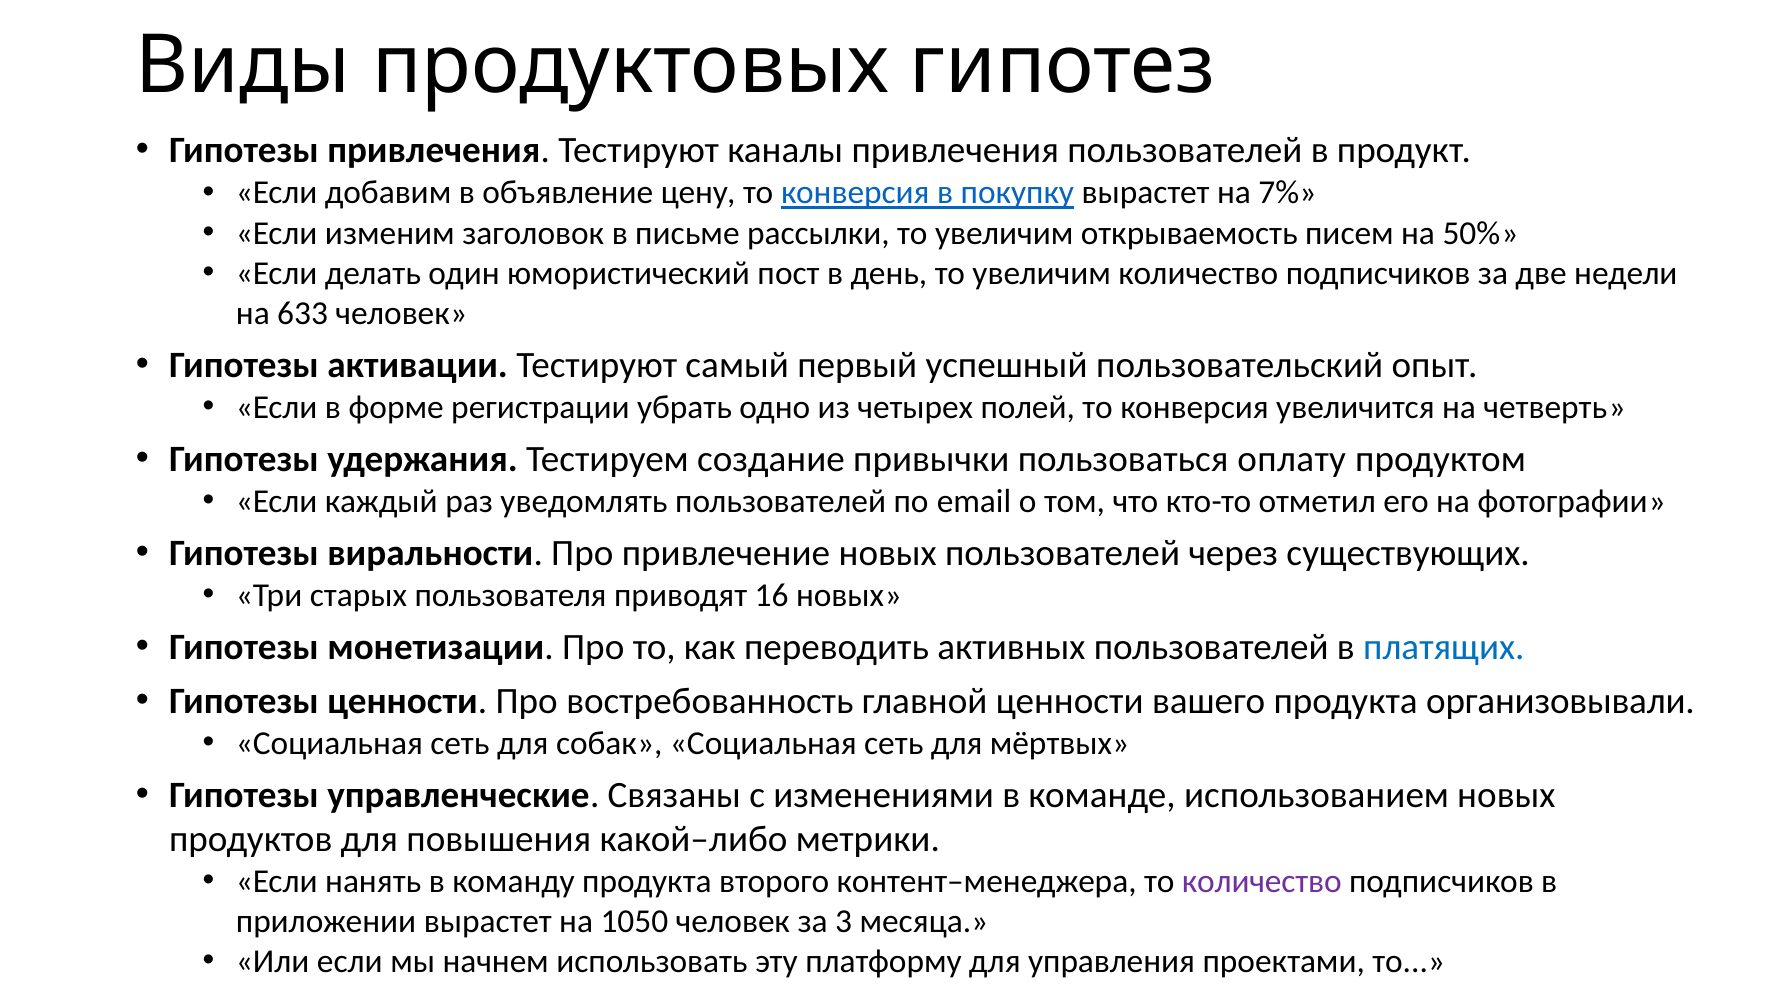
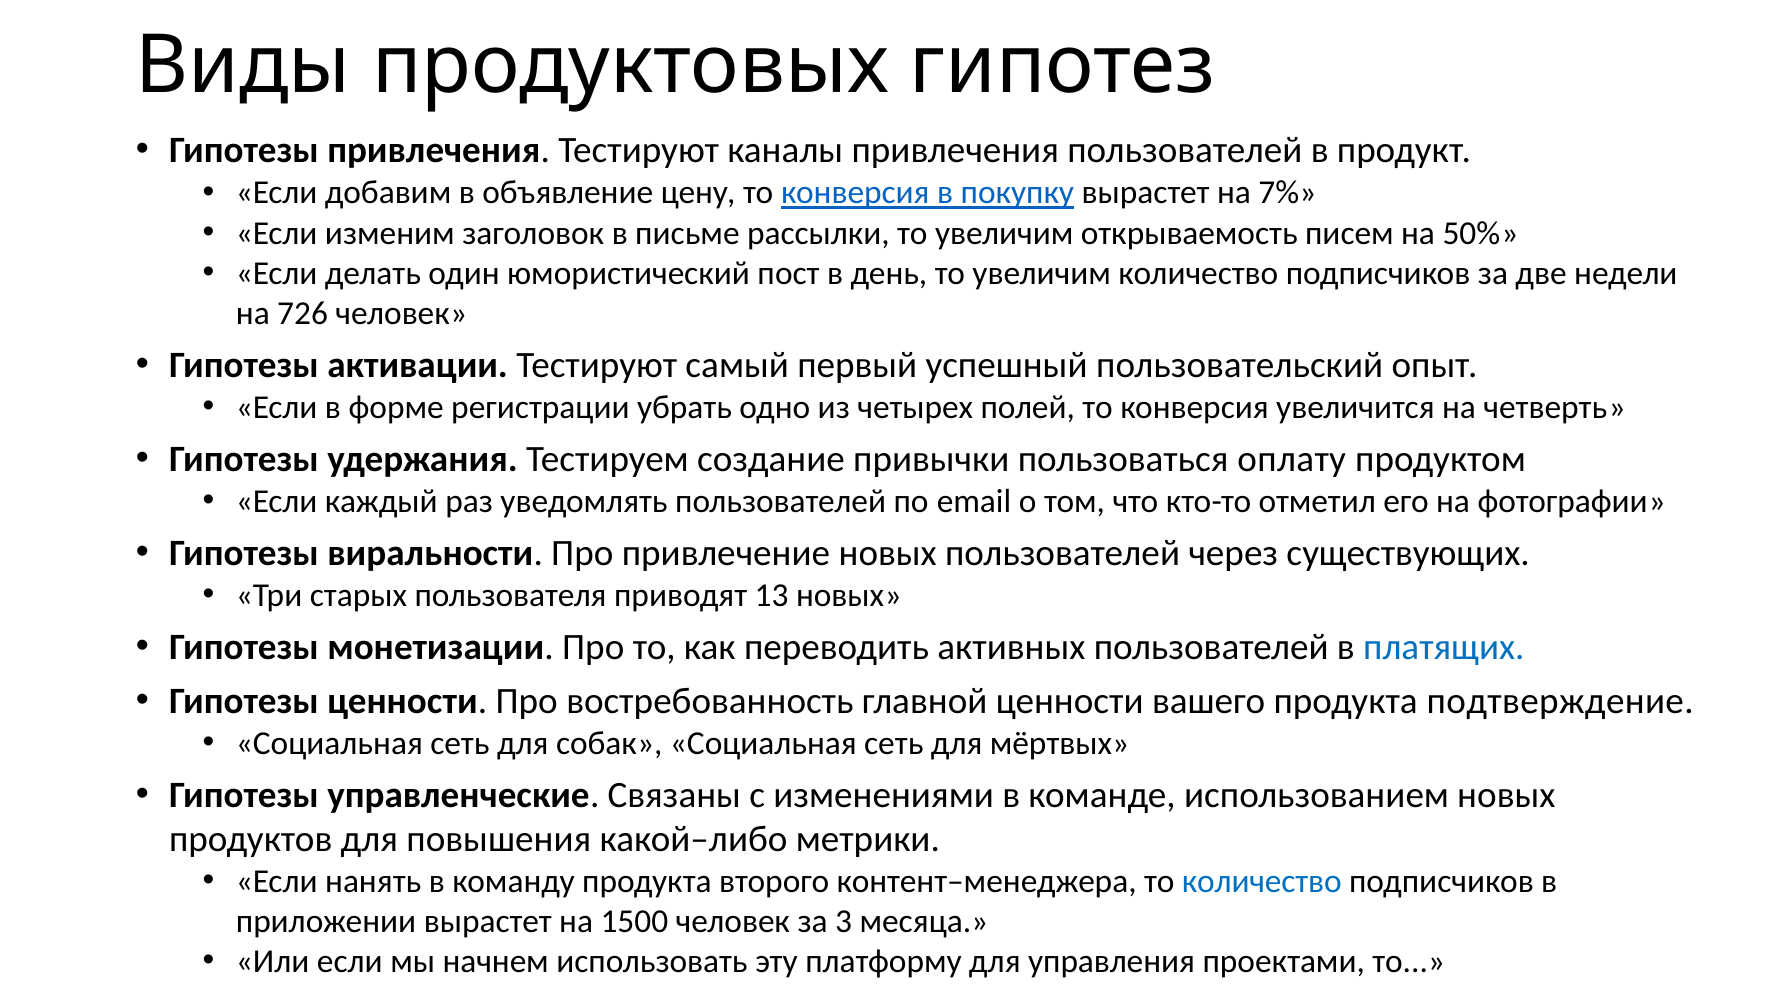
633: 633 -> 726
16: 16 -> 13
организовывали: организовывали -> подтверждение
количество at (1262, 881) colour: purple -> blue
1050: 1050 -> 1500
